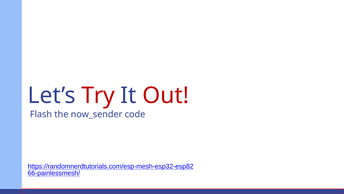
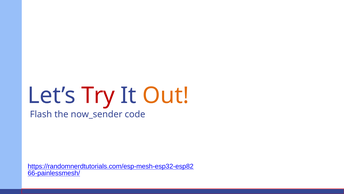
Out colour: red -> orange
